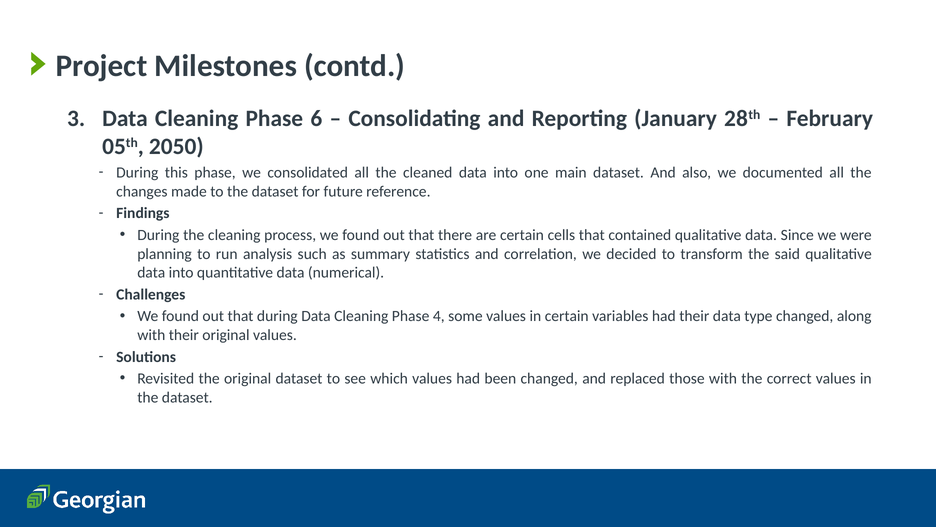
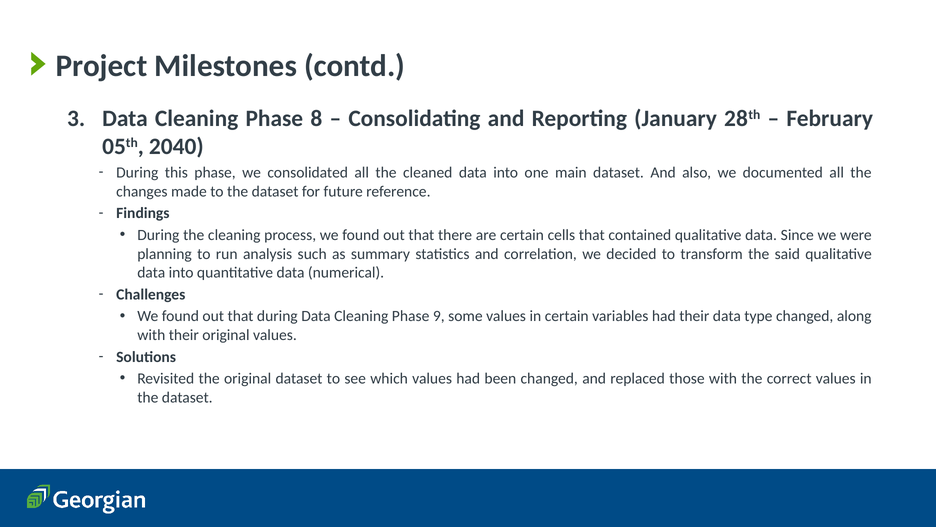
6: 6 -> 8
2050: 2050 -> 2040
4: 4 -> 9
